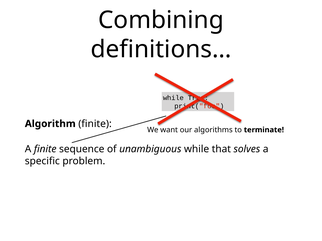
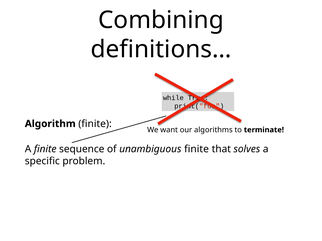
unambiguous while: while -> finite
